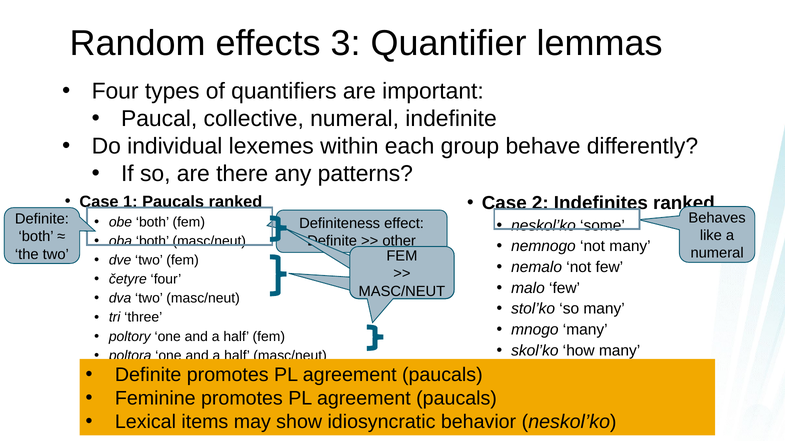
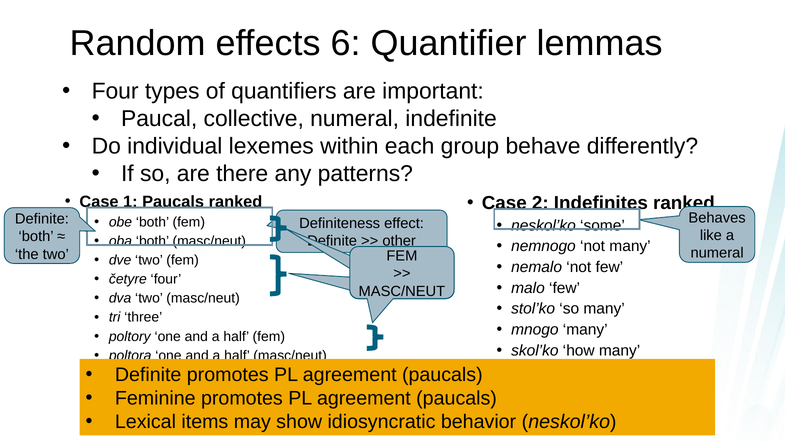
3: 3 -> 6
